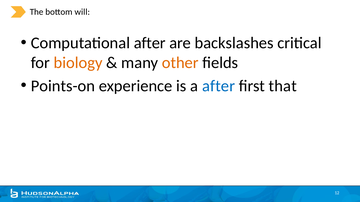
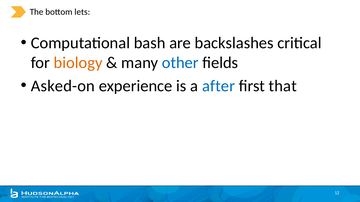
will: will -> lets
Computational after: after -> bash
other colour: orange -> blue
Points-on: Points-on -> Asked-on
